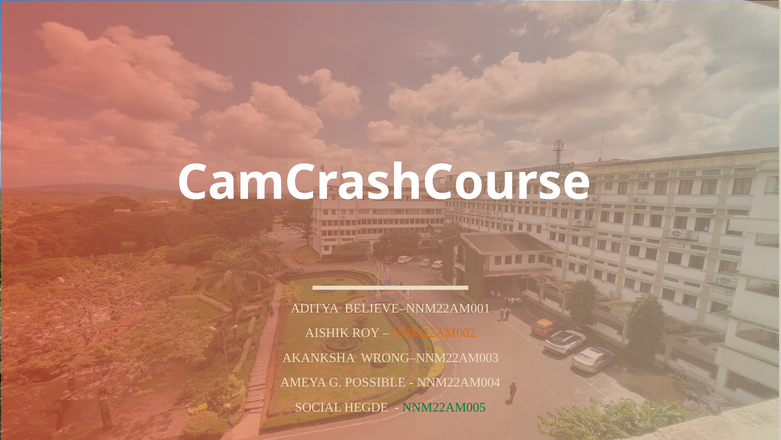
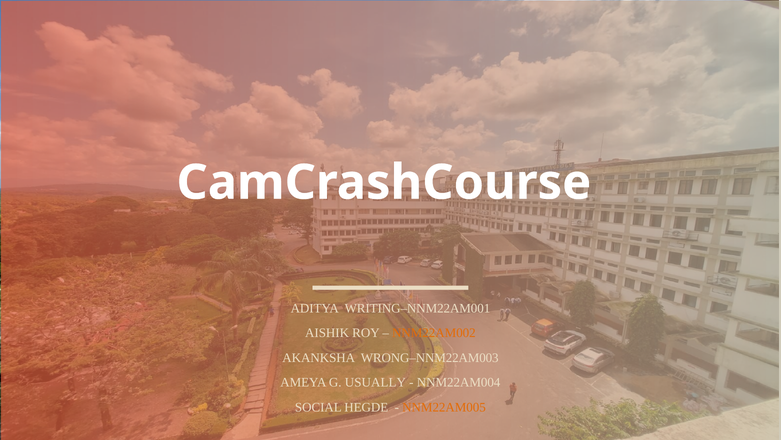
BELIEVE–NNM22AM001: BELIEVE–NNM22AM001 -> WRITING–NNM22AM001
POSSIBLE: POSSIBLE -> USUALLY
NNM22AM005 colour: green -> orange
